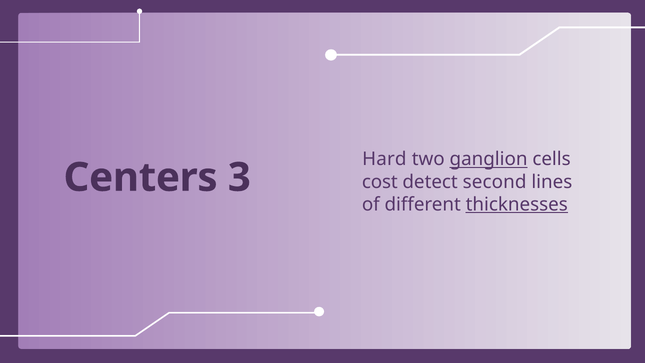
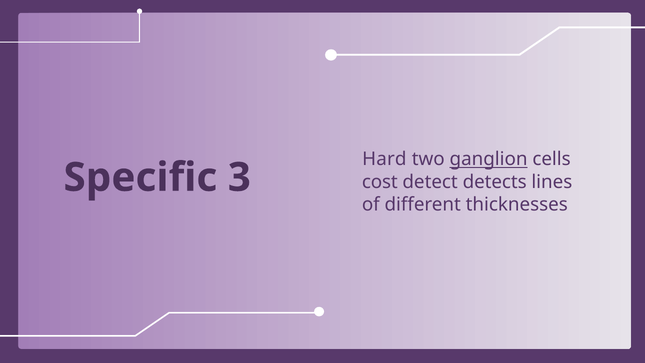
Centers: Centers -> Specific
second: second -> detects
thicknesses underline: present -> none
